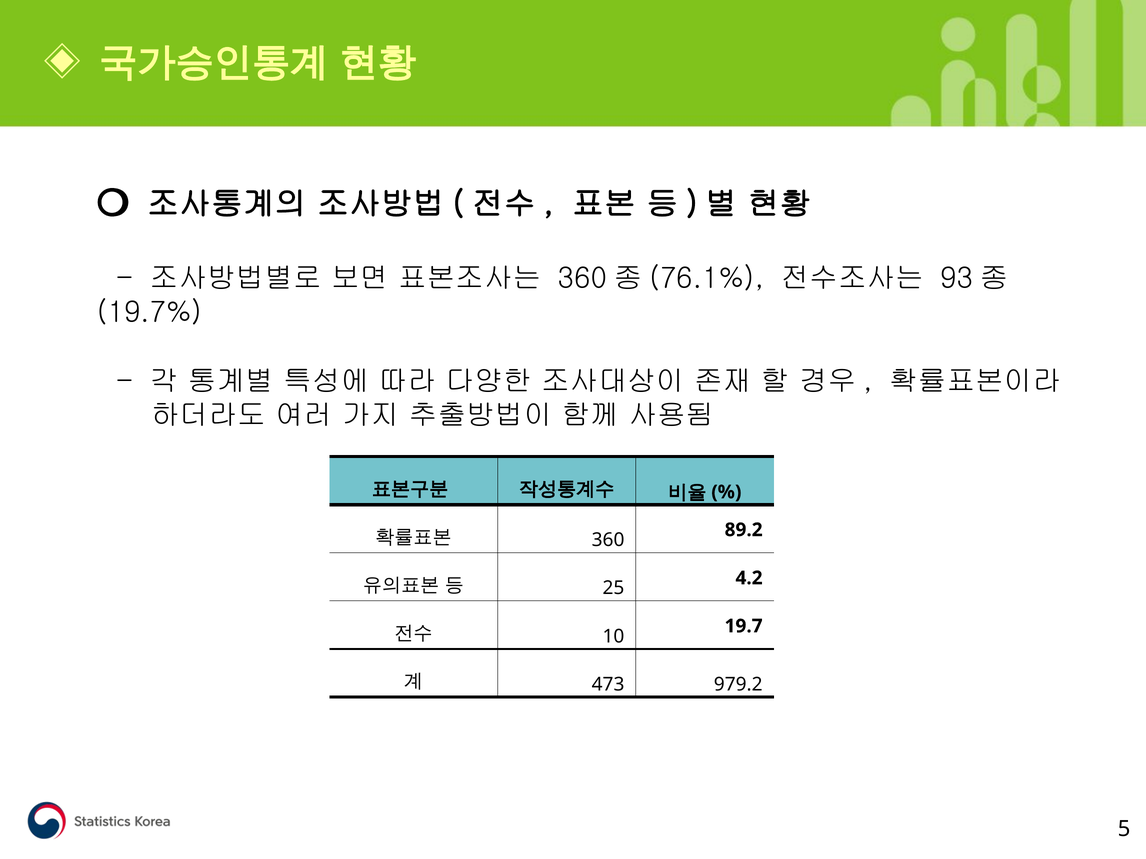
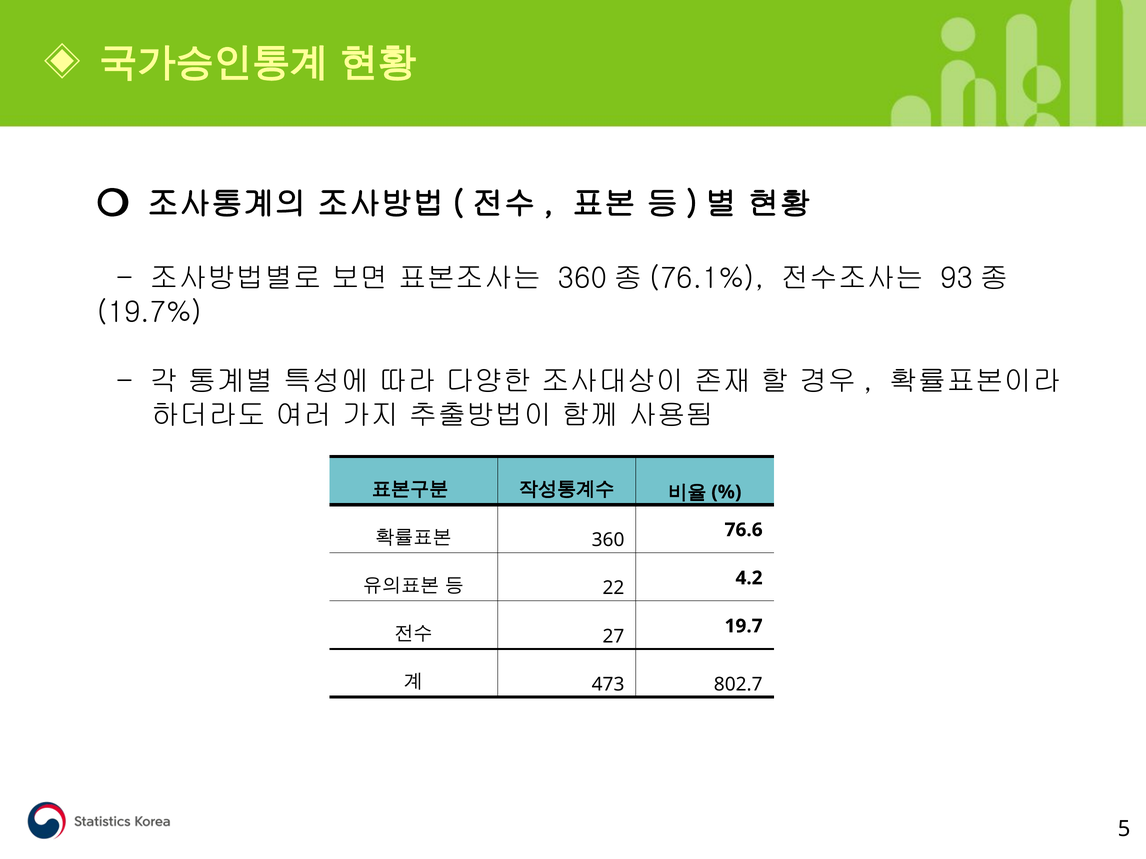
89.2: 89.2 -> 76.6
25: 25 -> 22
10: 10 -> 27
979.2: 979.2 -> 802.7
